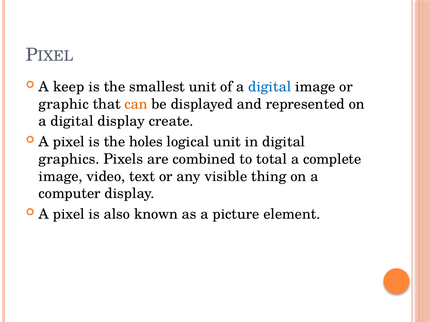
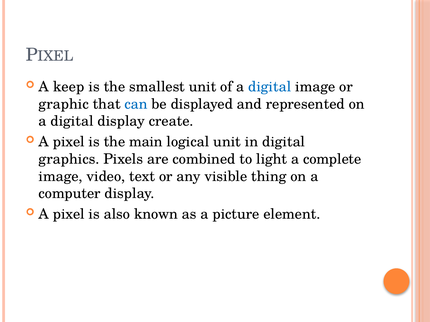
can colour: orange -> blue
holes: holes -> main
total: total -> light
